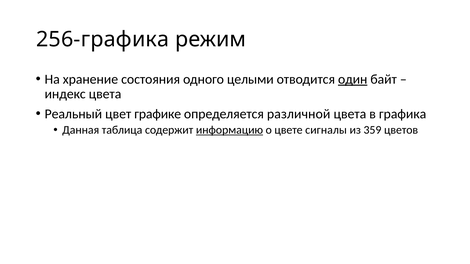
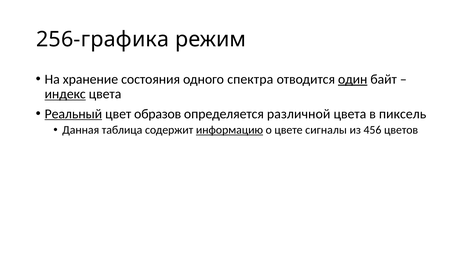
целыми: целыми -> спектра
индекс underline: none -> present
Реальный underline: none -> present
графике: графике -> образов
графика: графика -> пиксель
359: 359 -> 456
